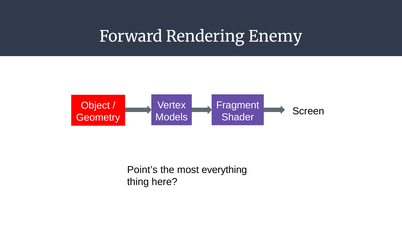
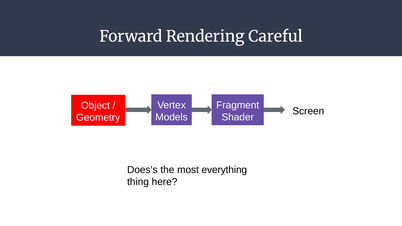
Enemy: Enemy -> Careful
Point’s: Point’s -> Does’s
